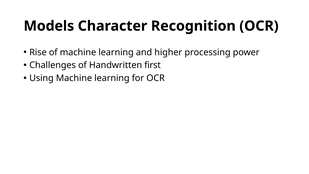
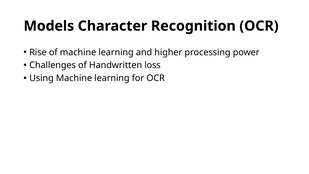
first: first -> loss
